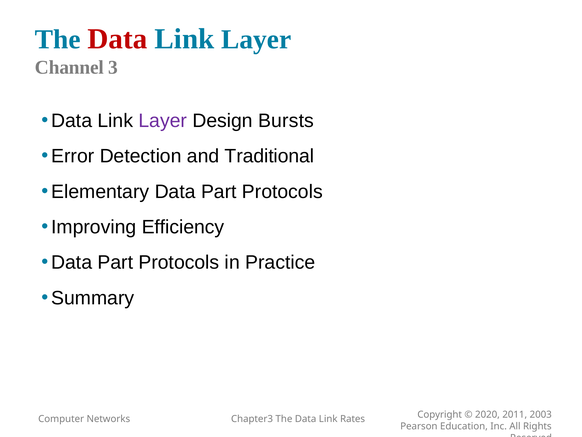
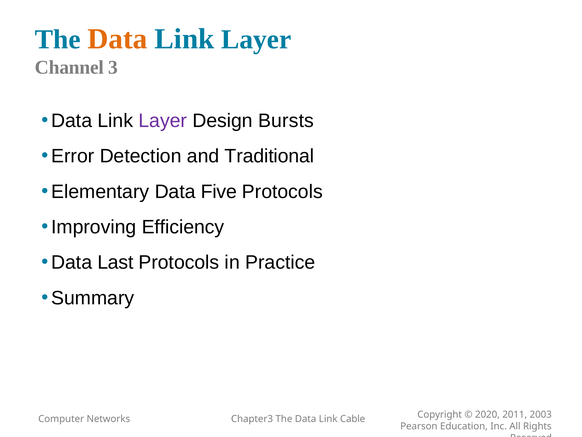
Data at (117, 39) colour: red -> orange
Elementary Data Part: Part -> Five
Part at (115, 262): Part -> Last
Rates: Rates -> Cable
